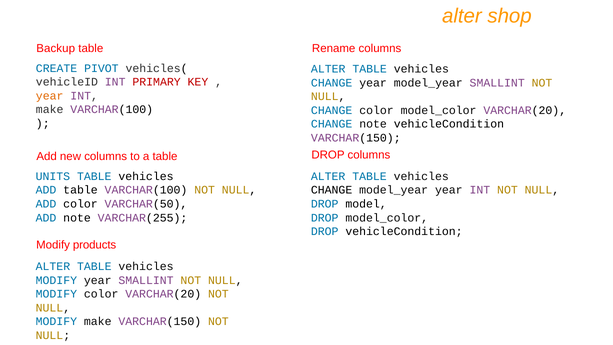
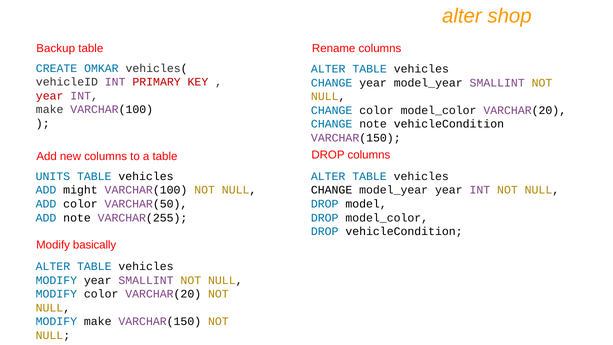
PIVOT: PIVOT -> OMKAR
year at (50, 96) colour: orange -> red
ADD table: table -> might
products: products -> basically
